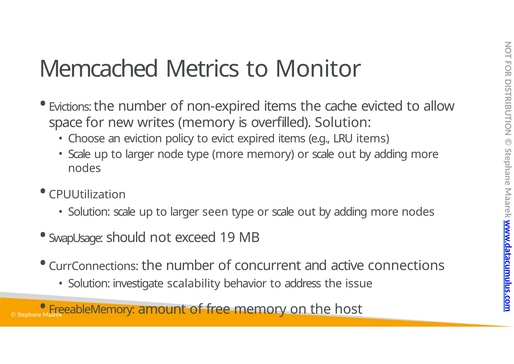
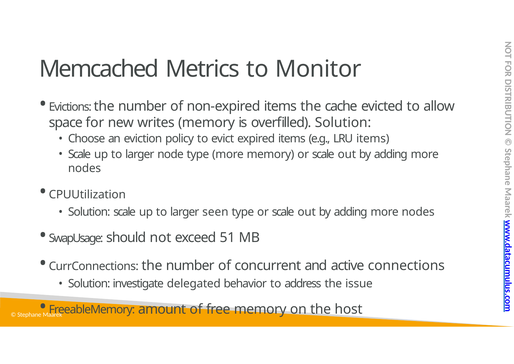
19: 19 -> 51
scalability: scalability -> delegated
